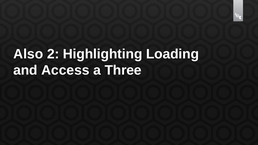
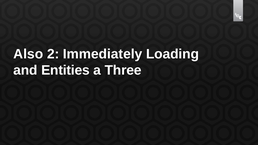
Highlighting: Highlighting -> Immediately
Access: Access -> Entities
